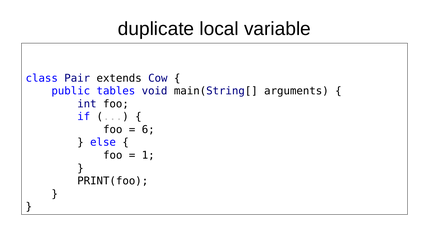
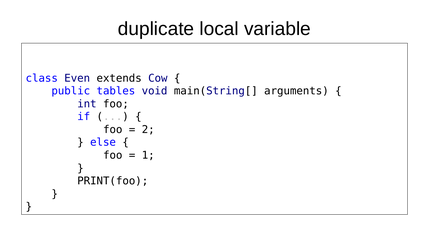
Pair: Pair -> Even
6: 6 -> 2
